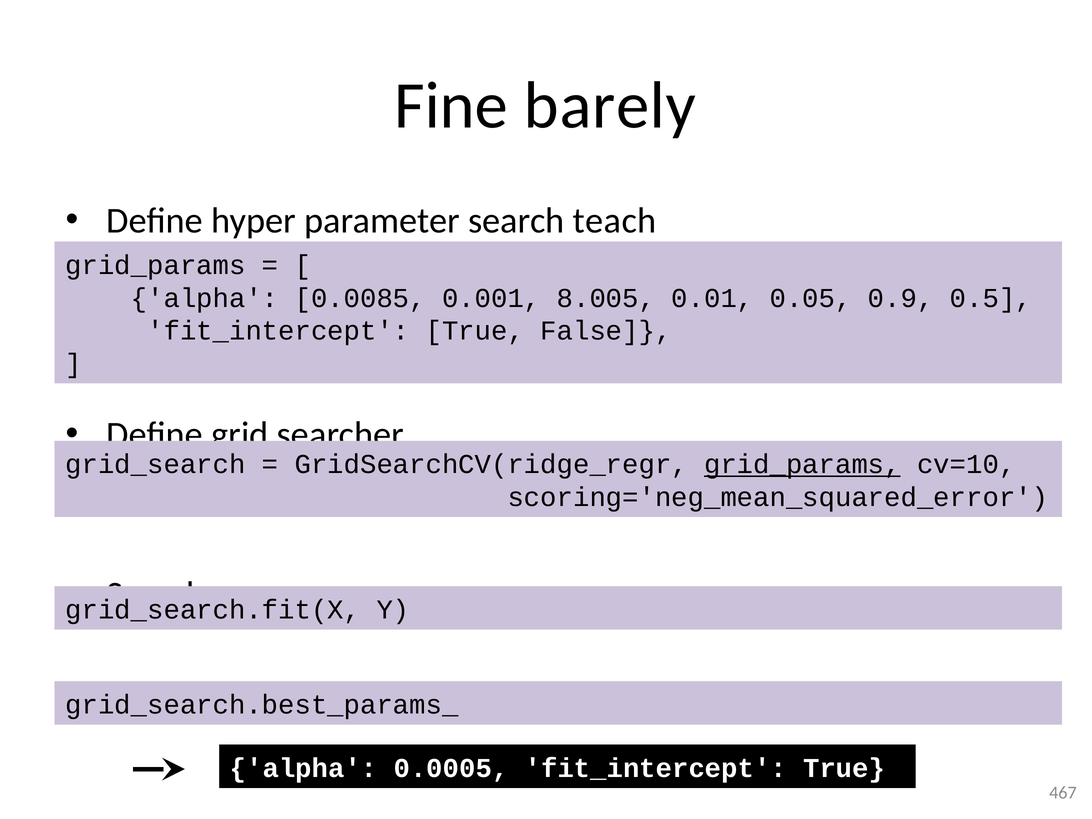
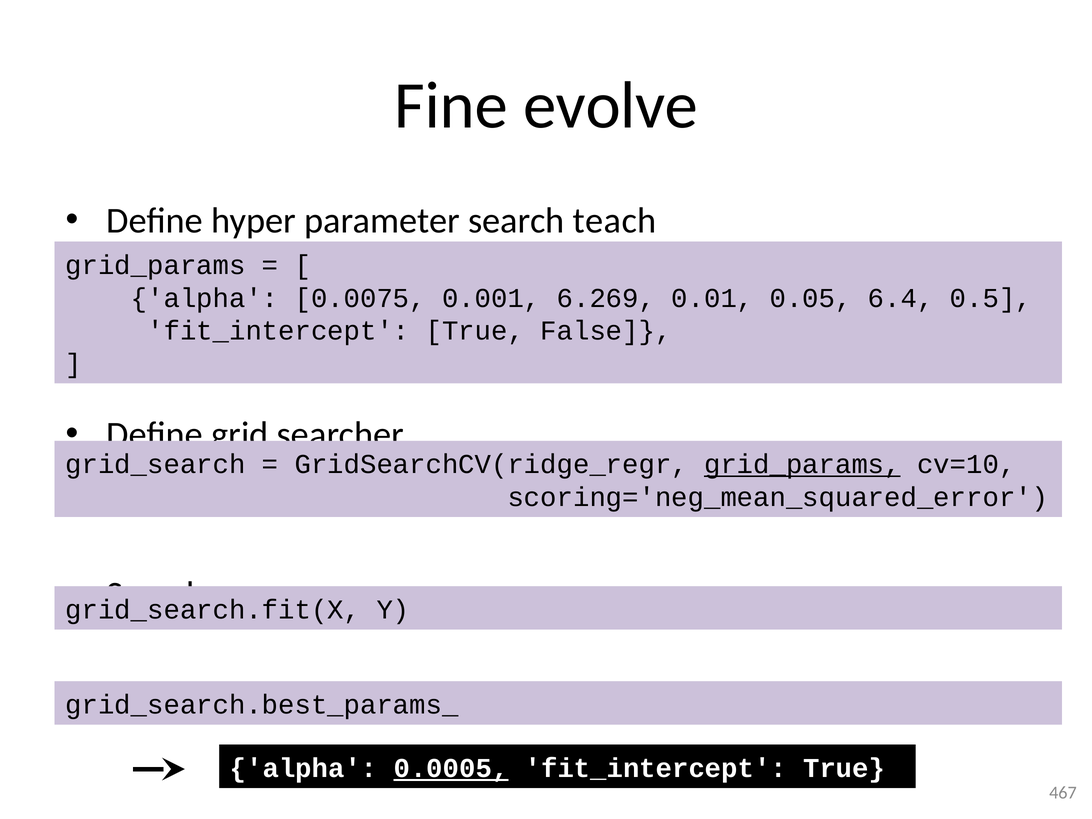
barely: barely -> evolve
0.0085: 0.0085 -> 0.0075
8.005: 8.005 -> 6.269
0.9: 0.9 -> 6.4
0.0005 underline: none -> present
